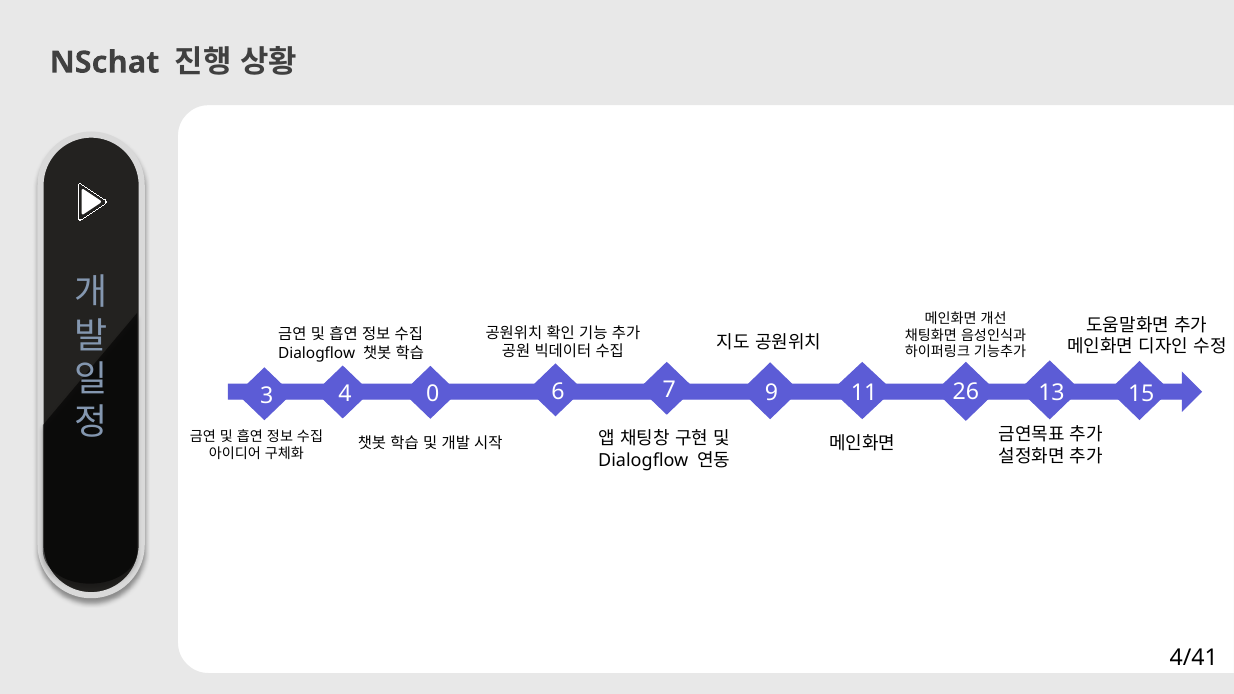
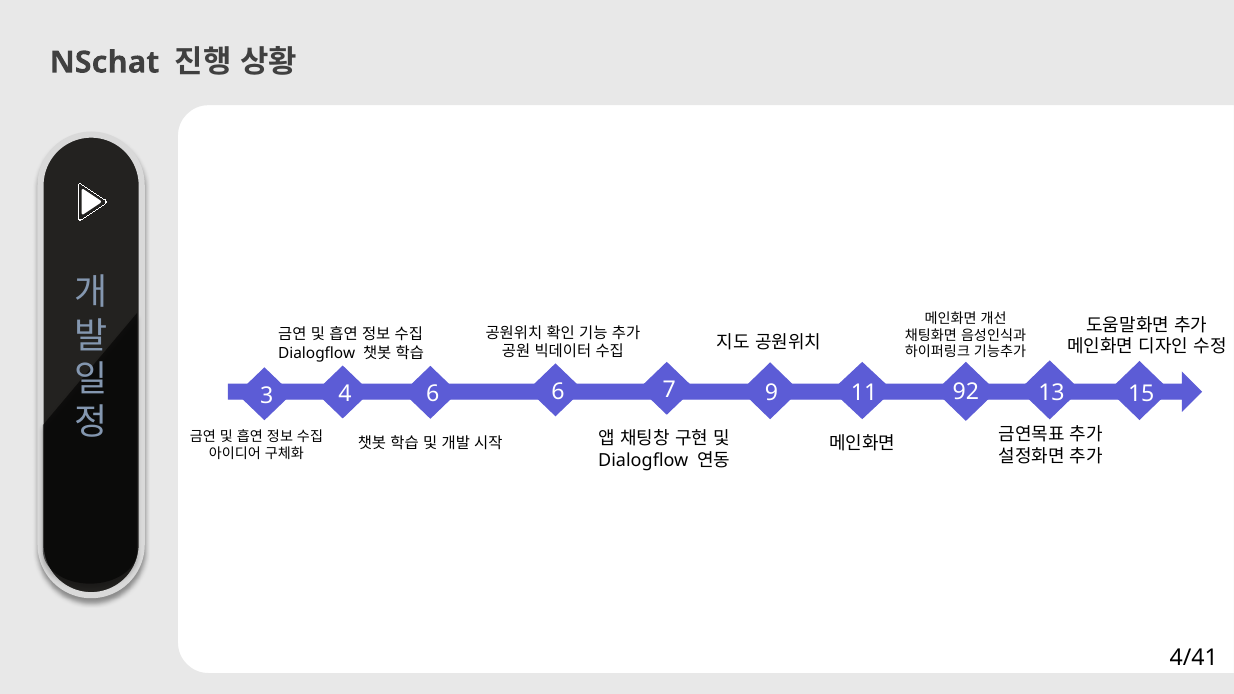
26: 26 -> 92
4 0: 0 -> 6
